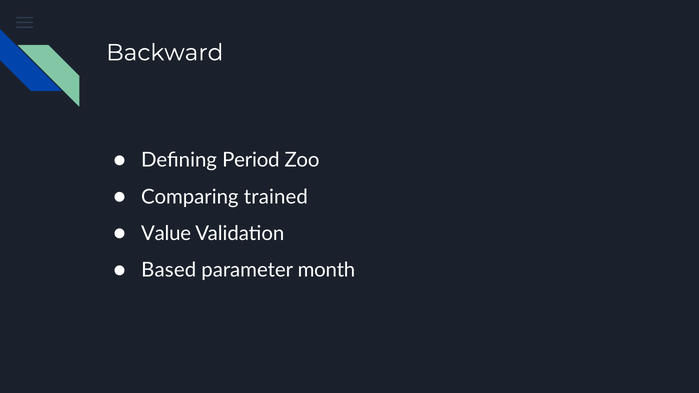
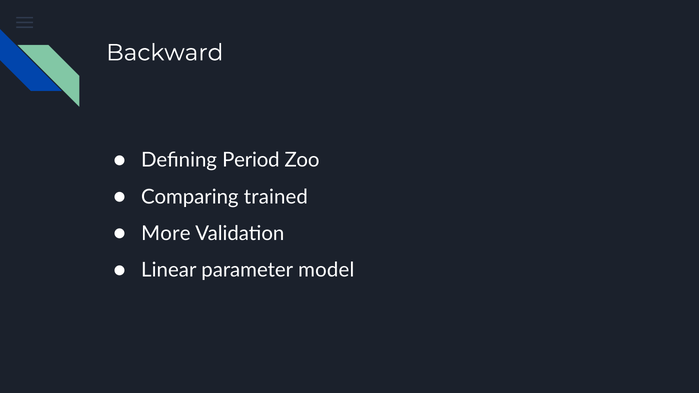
Value: Value -> More
Based: Based -> Linear
month: month -> model
